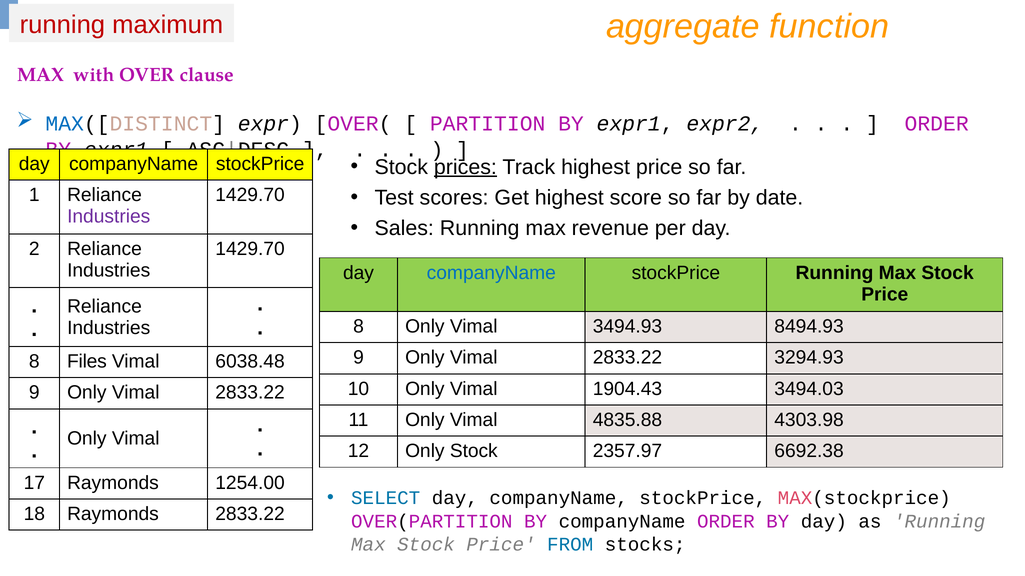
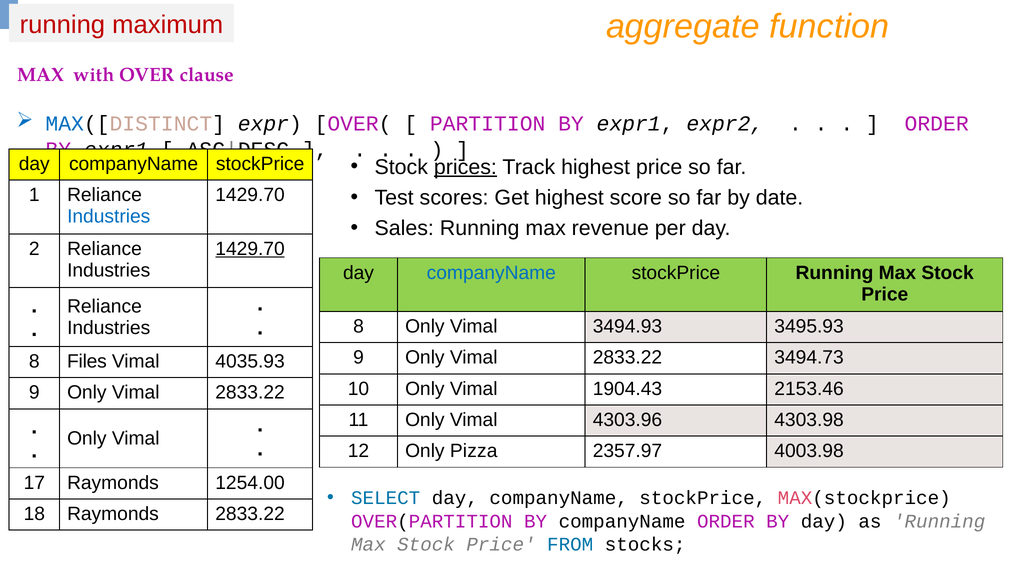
Industries at (109, 217) colour: purple -> blue
1429.70 at (250, 249) underline: none -> present
8494.93: 8494.93 -> 3495.93
3294.93: 3294.93 -> 3494.73
6038.48: 6038.48 -> 4035.93
3494.03: 3494.03 -> 2153.46
4835.88: 4835.88 -> 4303.96
Only Stock: Stock -> Pizza
6692.38: 6692.38 -> 4003.98
